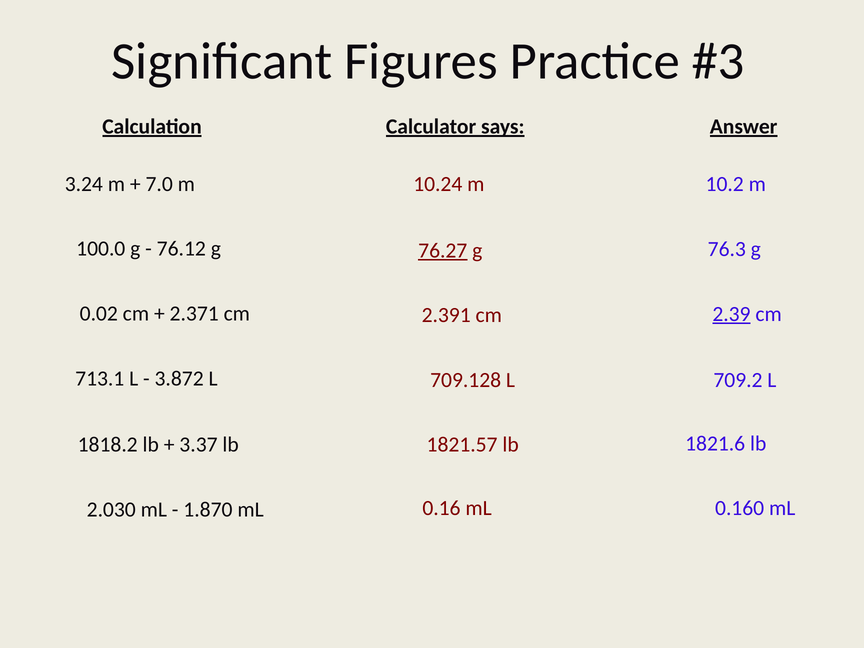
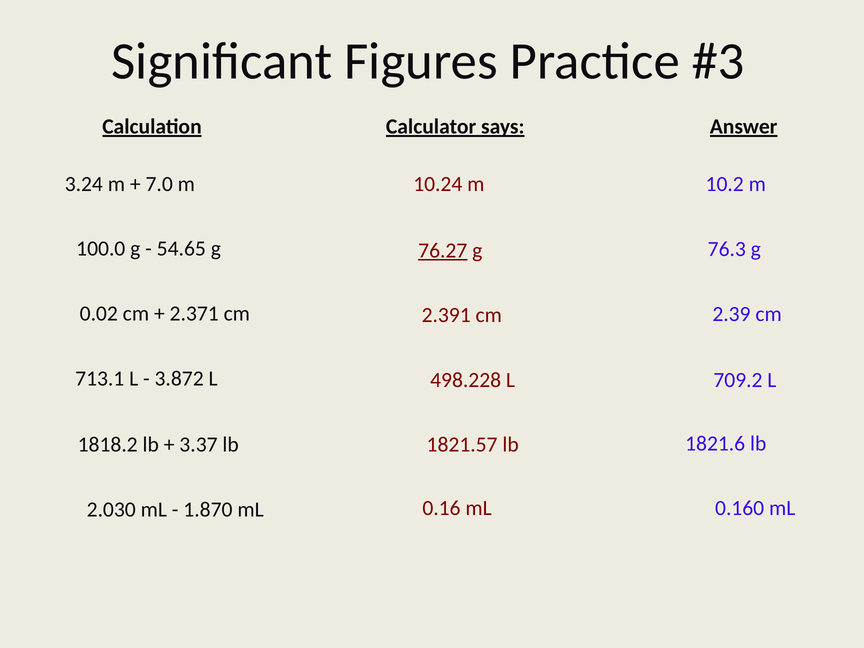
76.12: 76.12 -> 54.65
2.39 underline: present -> none
709.128: 709.128 -> 498.228
